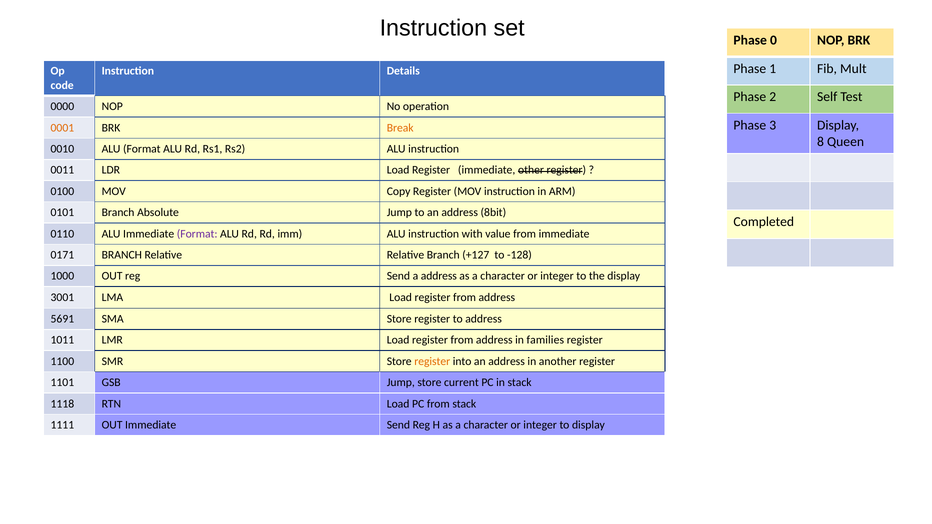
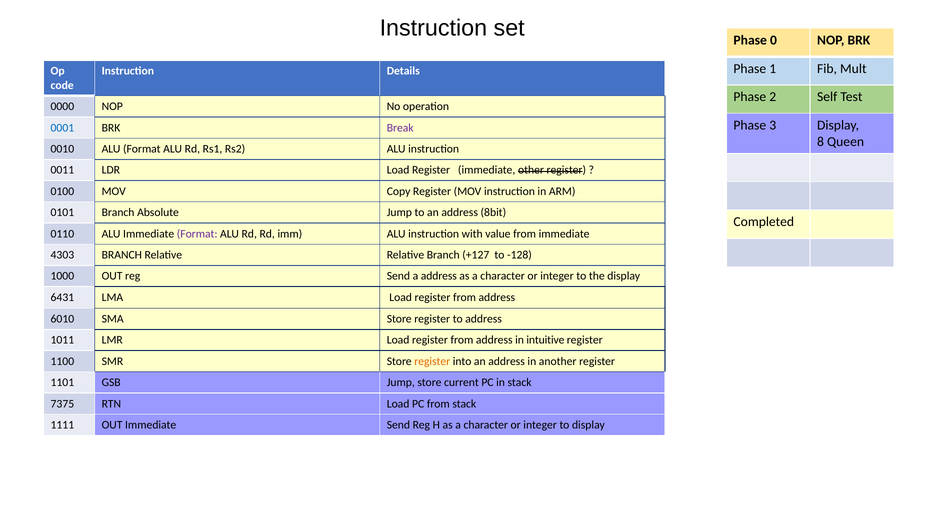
0001 colour: orange -> blue
Break colour: orange -> purple
0171: 0171 -> 4303
3001: 3001 -> 6431
5691: 5691 -> 6010
families: families -> intuitive
1118: 1118 -> 7375
